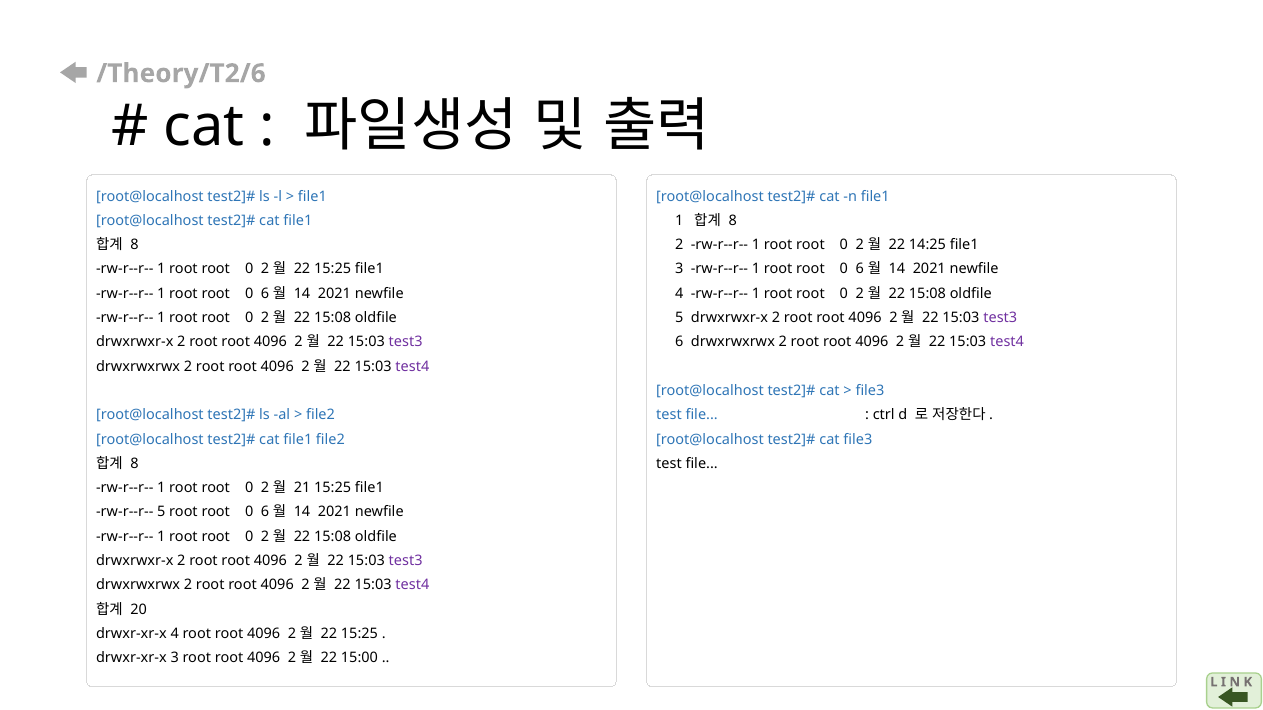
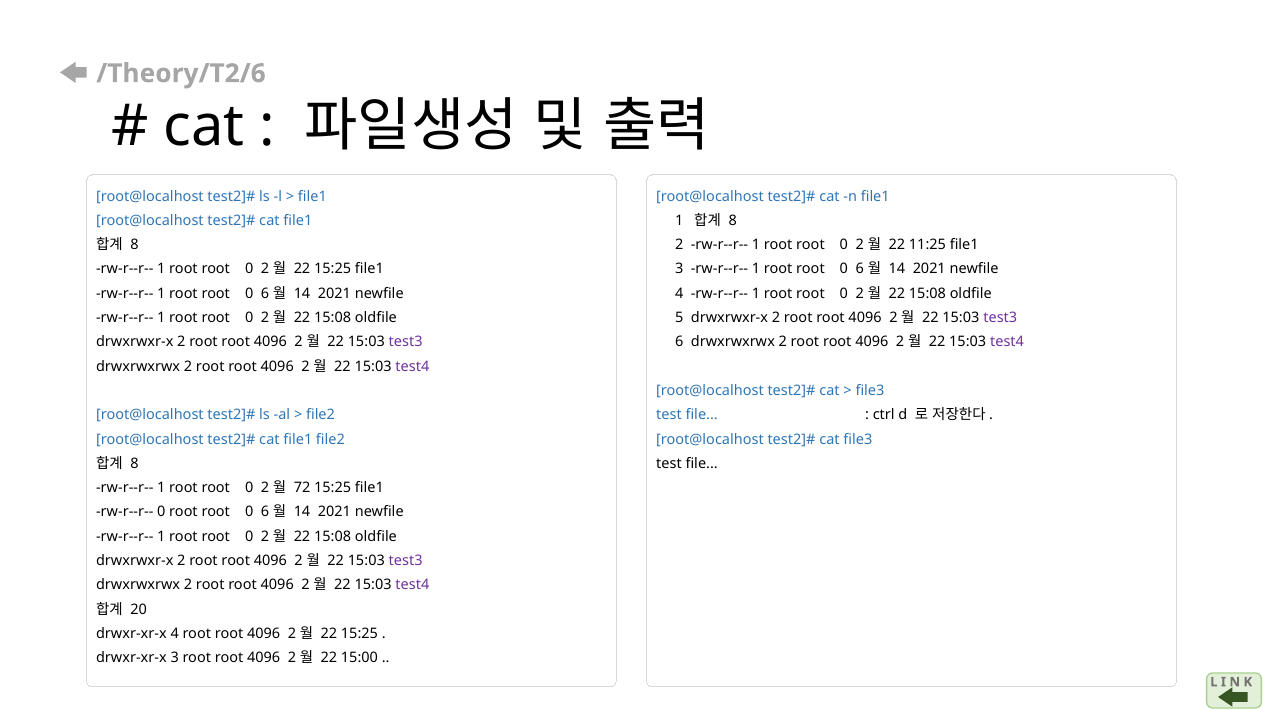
14:25: 14:25 -> 11:25
21: 21 -> 72
rw-r--r-- 5: 5 -> 0
